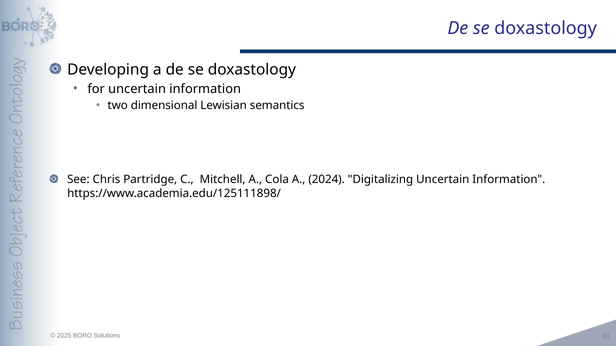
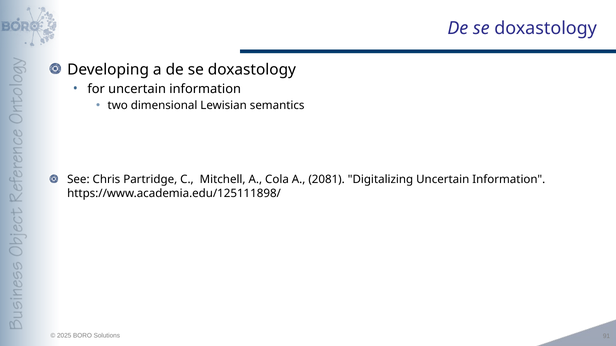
2024: 2024 -> 2081
